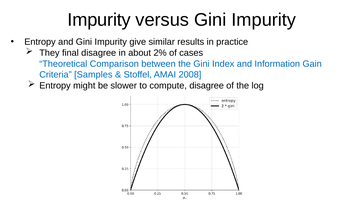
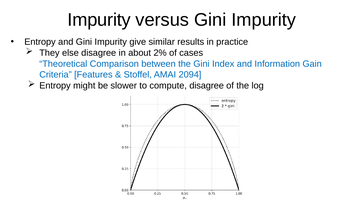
final: final -> else
Samples: Samples -> Features
2008: 2008 -> 2094
